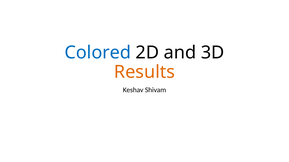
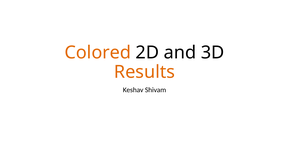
Colored colour: blue -> orange
